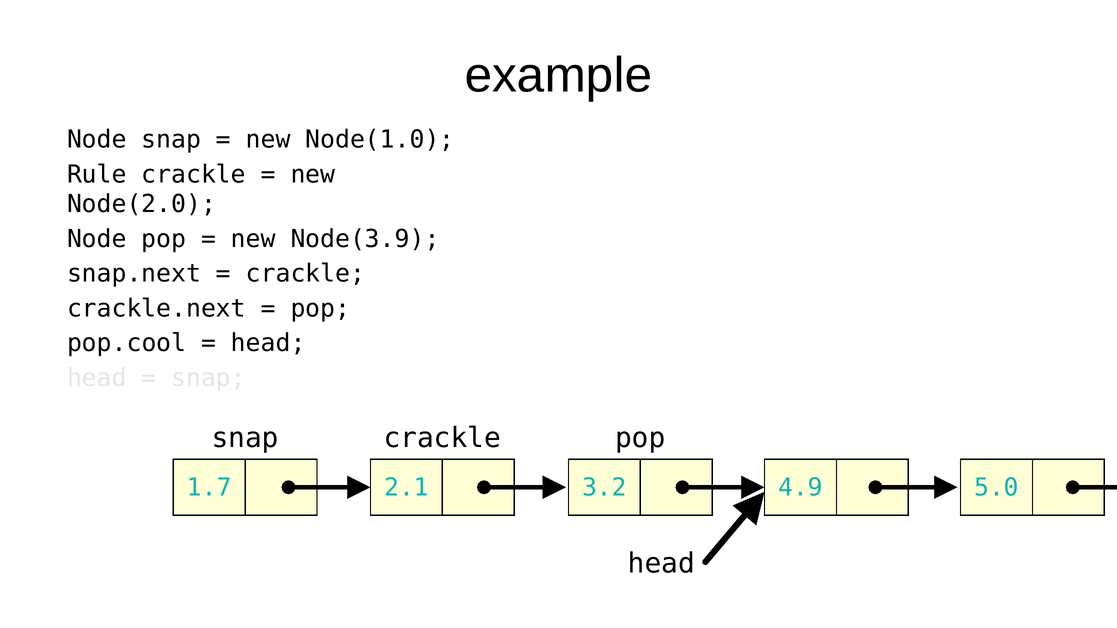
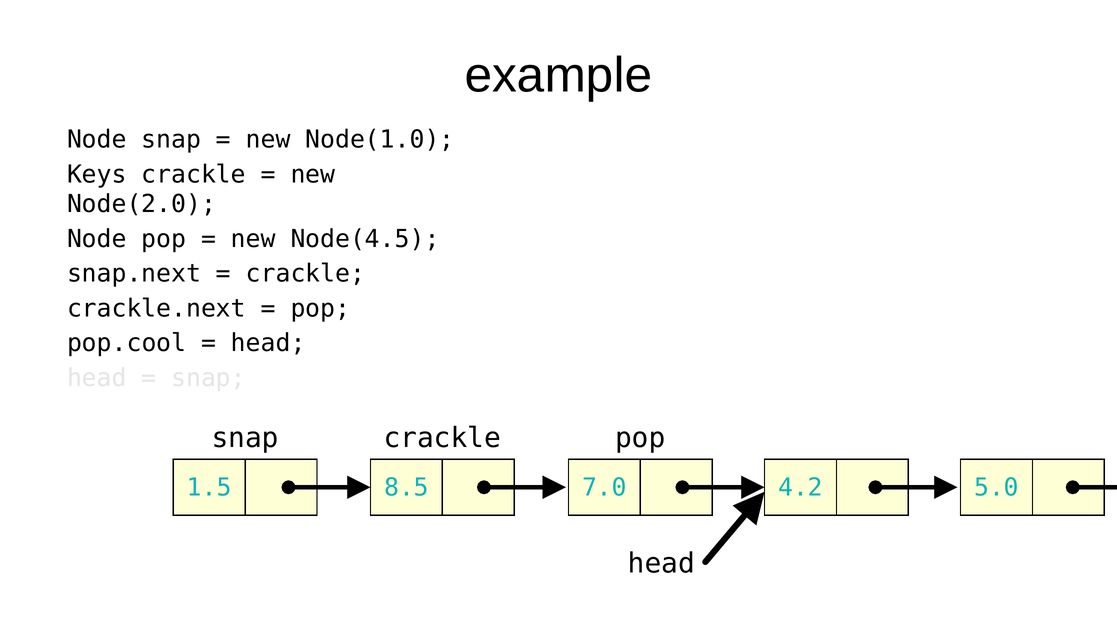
Rule: Rule -> Keys
Node(3.9: Node(3.9 -> Node(4.5
1.7: 1.7 -> 1.5
2.1: 2.1 -> 8.5
3.2: 3.2 -> 7.0
4.9: 4.9 -> 4.2
